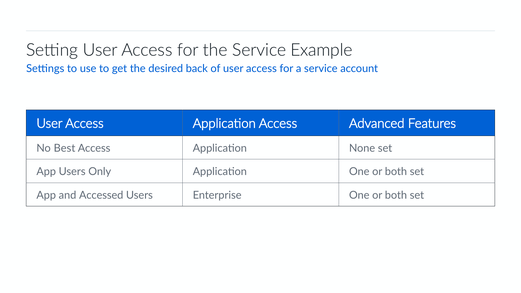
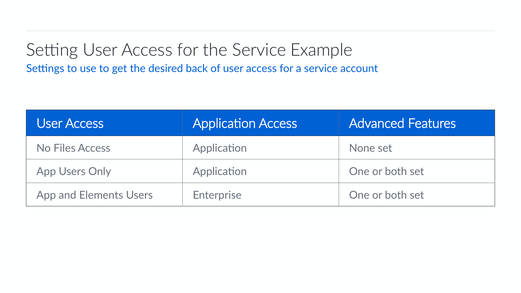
Best: Best -> Files
Accessed: Accessed -> Elements
